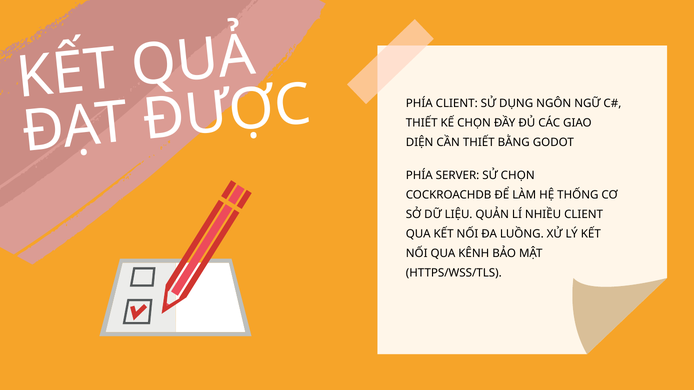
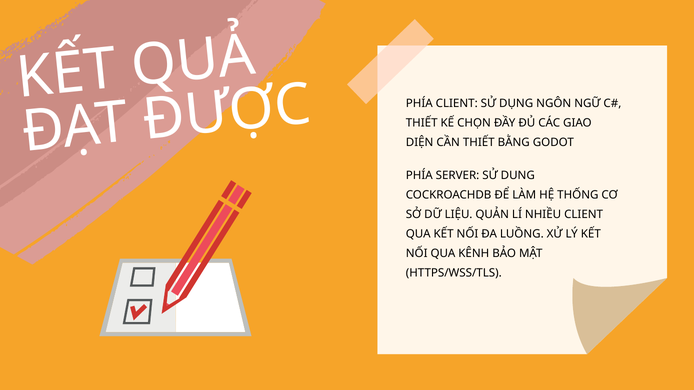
SỬ CHỌN: CHỌN -> DUNG
